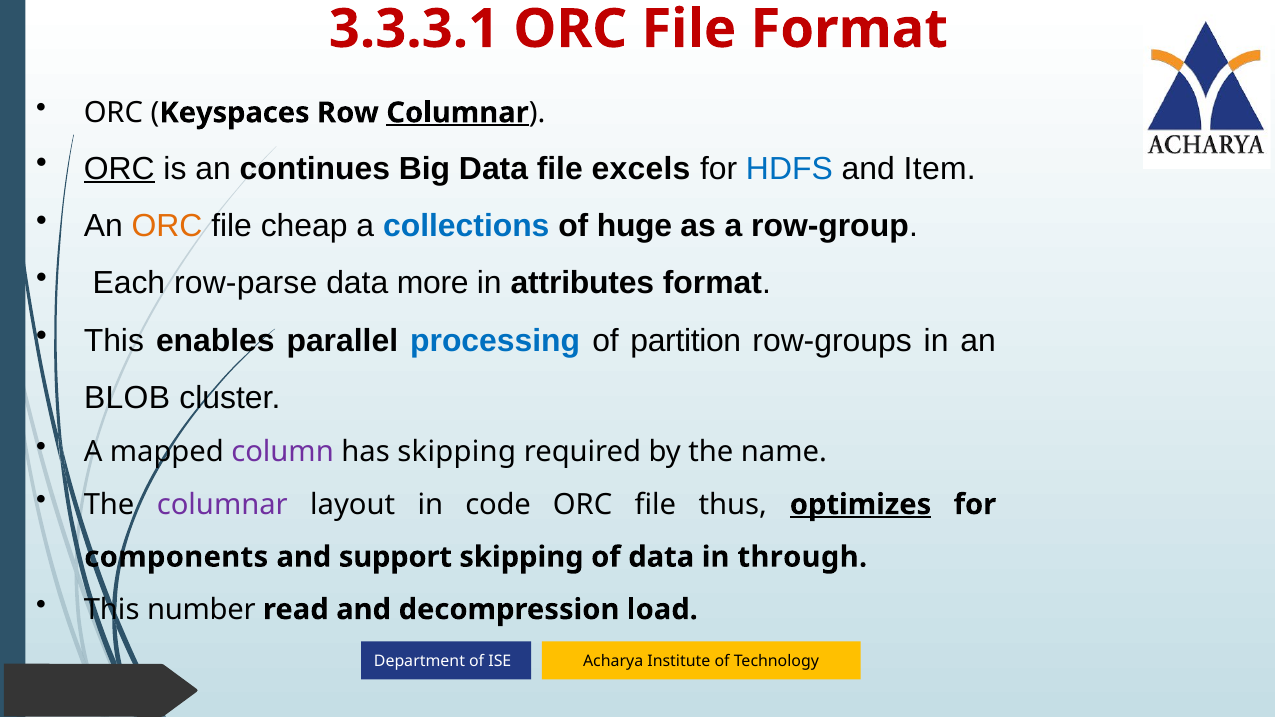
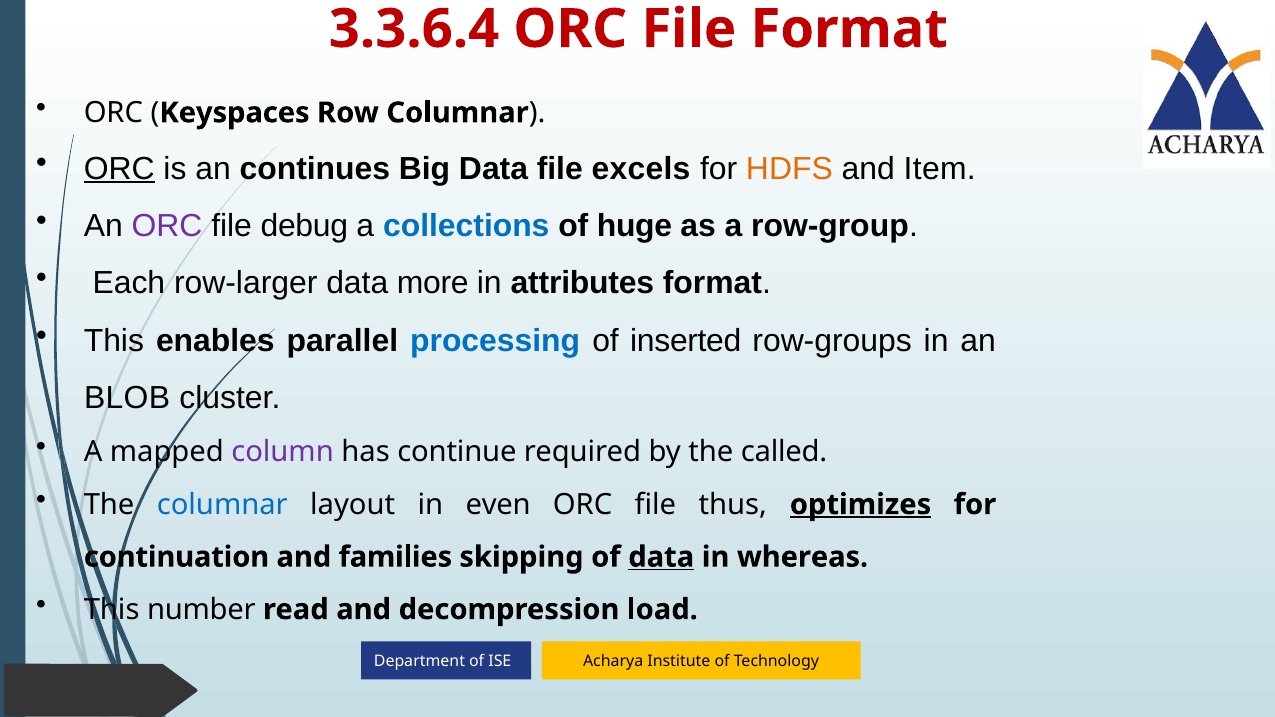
3.3.3.1: 3.3.3.1 -> 3.3.6.4
Columnar at (458, 113) underline: present -> none
HDFS colour: blue -> orange
ORC at (167, 226) colour: orange -> purple
cheap: cheap -> debug
row-parse: row-parse -> row-larger
partition: partition -> inserted
has skipping: skipping -> continue
name: name -> called
columnar at (222, 505) colour: purple -> blue
code: code -> even
components: components -> continuation
support: support -> families
data at (661, 557) underline: none -> present
through: through -> whereas
